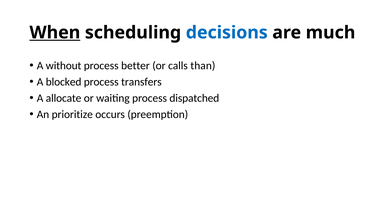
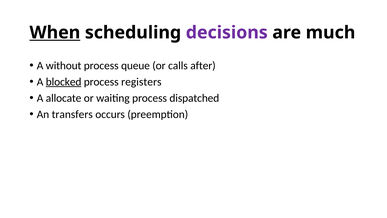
decisions colour: blue -> purple
better: better -> queue
than: than -> after
blocked underline: none -> present
transfers: transfers -> registers
prioritize: prioritize -> transfers
